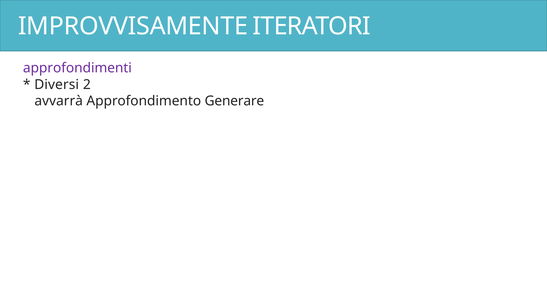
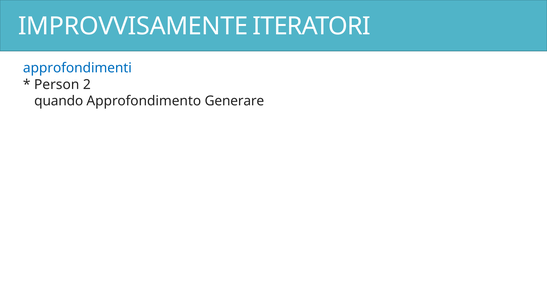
approfondimenti colour: purple -> blue
Diversi: Diversi -> Person
avvarrà: avvarrà -> quando
